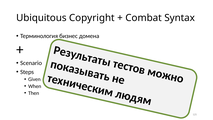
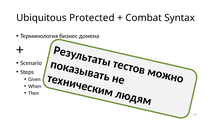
Copyright: Copyright -> Protected
